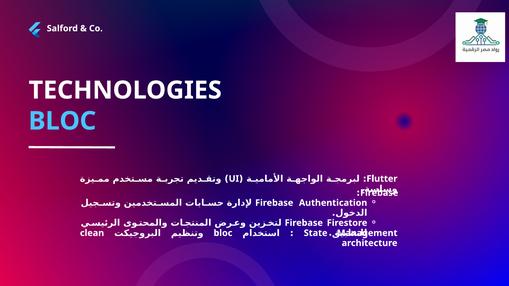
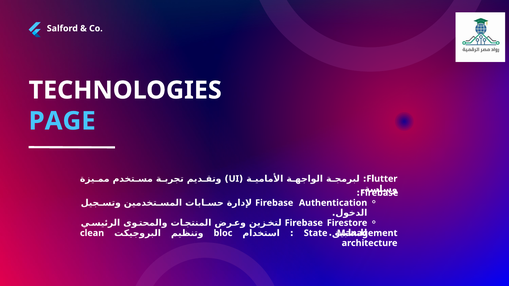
BLOC at (62, 121): BLOC -> PAGE
